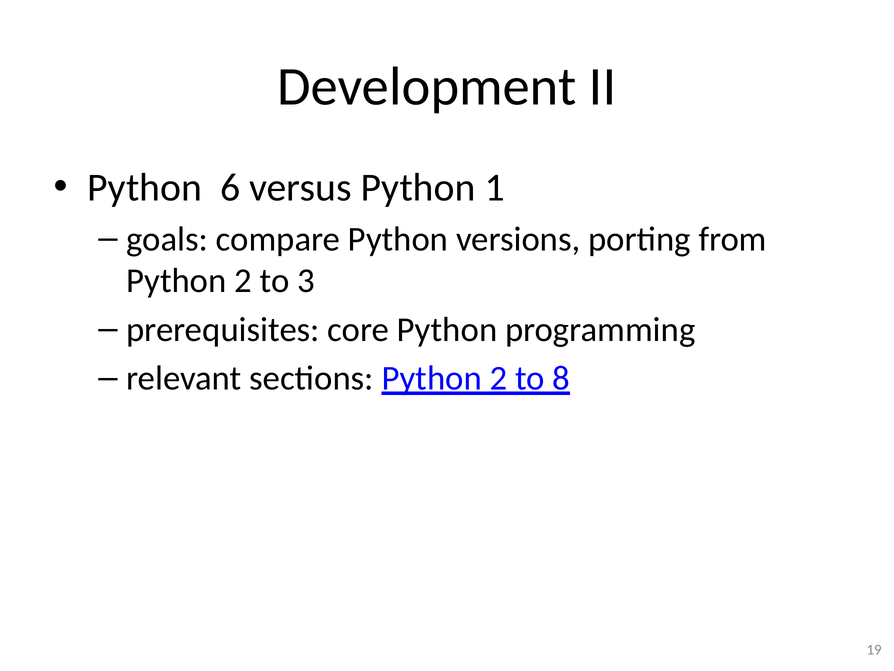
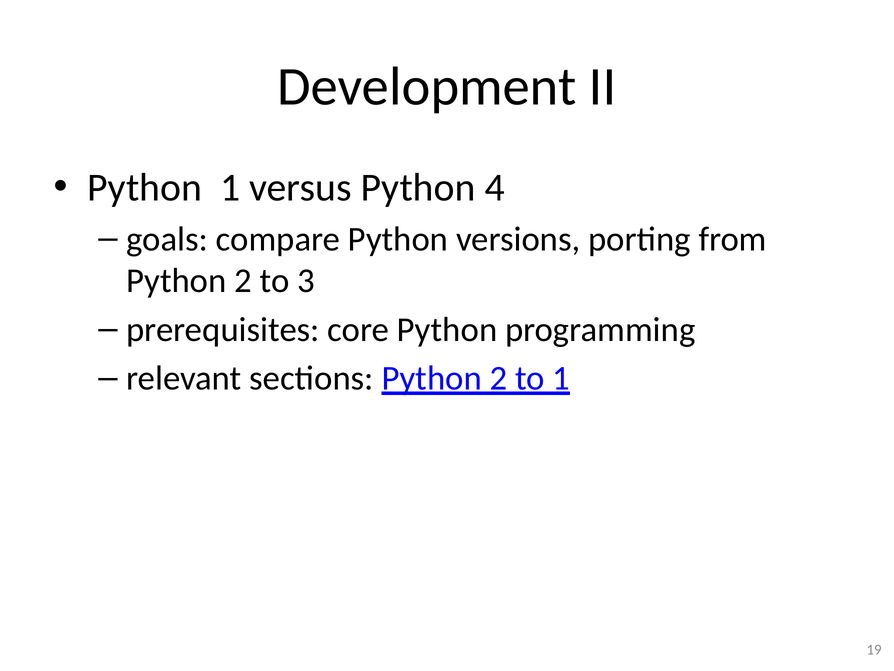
Python 6: 6 -> 1
1: 1 -> 4
to 8: 8 -> 1
